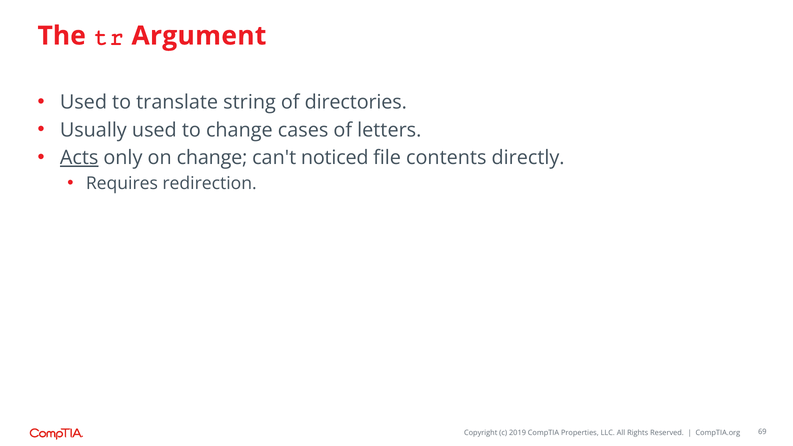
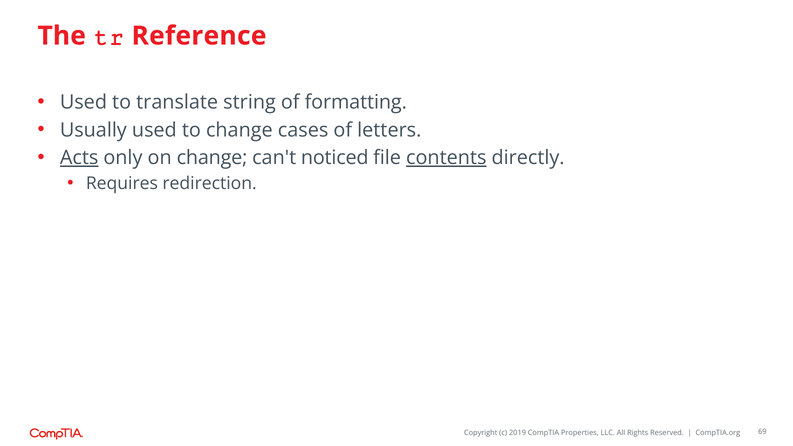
Argument: Argument -> Reference
directories: directories -> formatting
contents underline: none -> present
